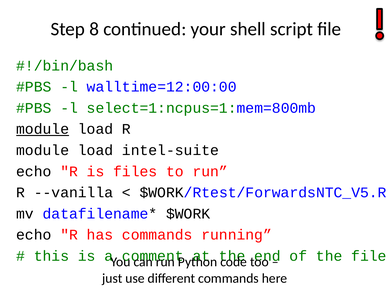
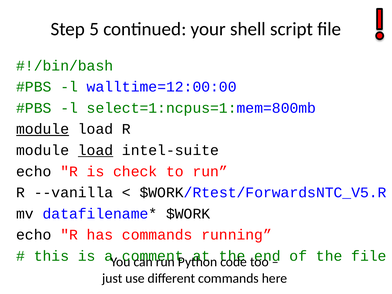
8: 8 -> 5
load at (96, 150) underline: none -> present
files: files -> check
